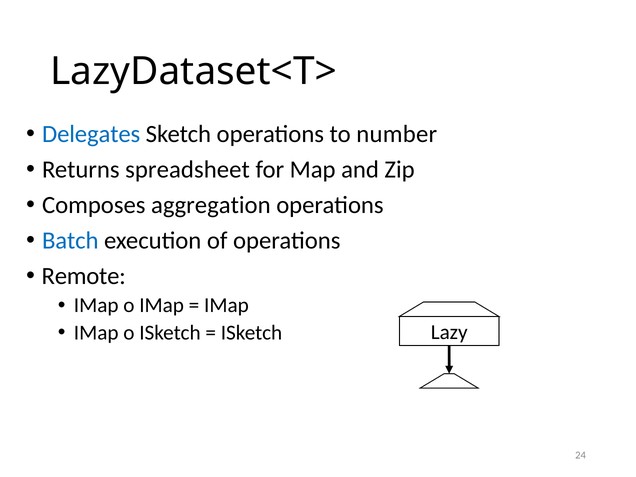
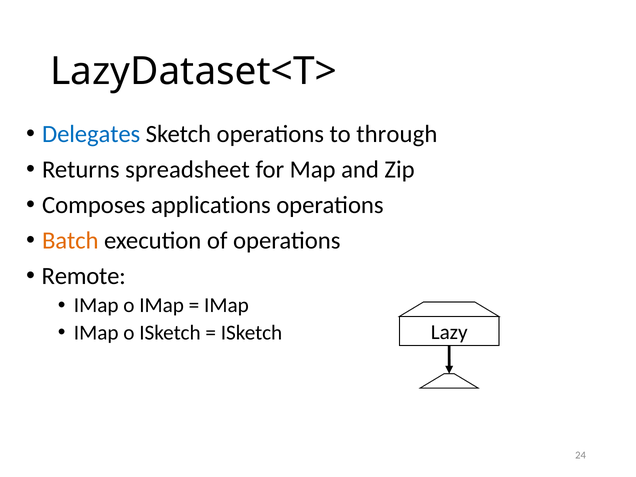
number: number -> through
aggregation: aggregation -> applications
Batch colour: blue -> orange
